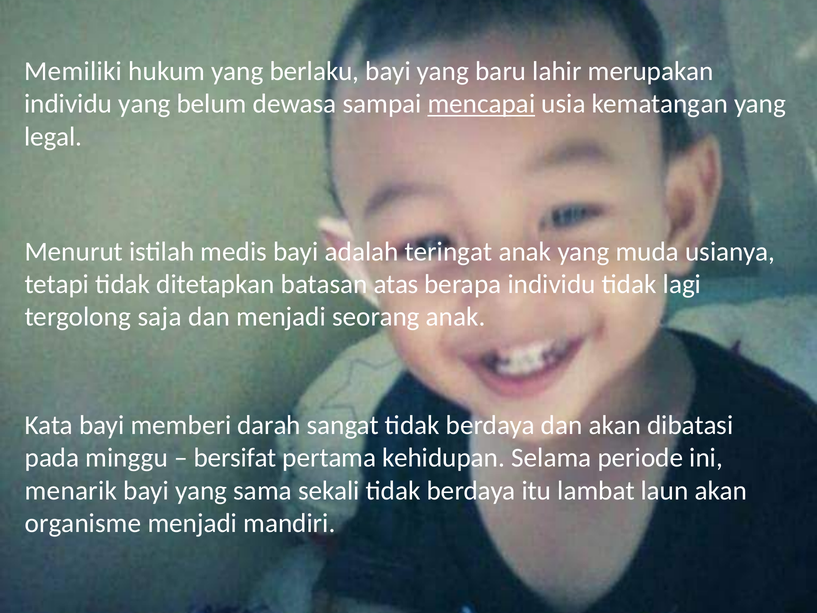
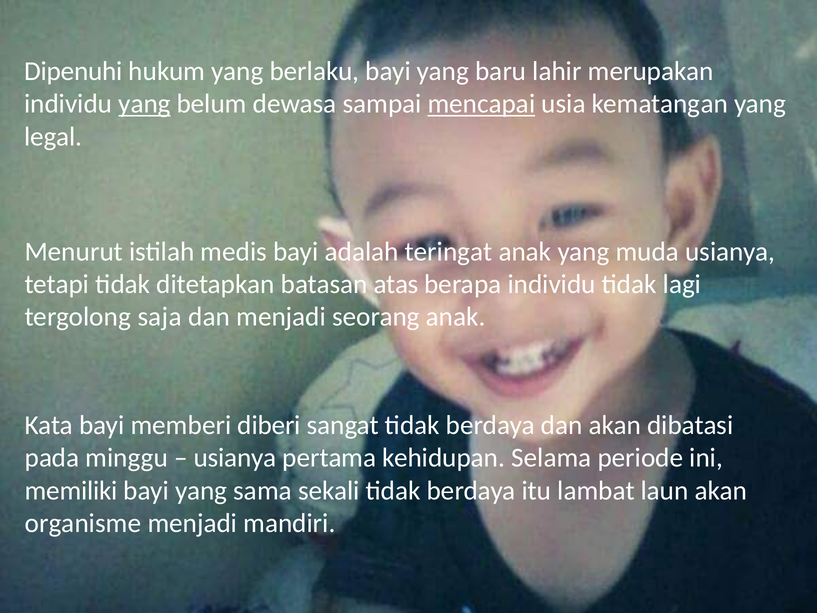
Memiliki: Memiliki -> Dipenuhi
yang at (144, 104) underline: none -> present
darah: darah -> diberi
bersifat at (235, 458): bersifat -> usianya
menarik: menarik -> memiliki
